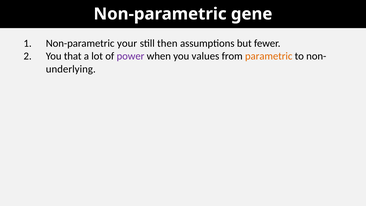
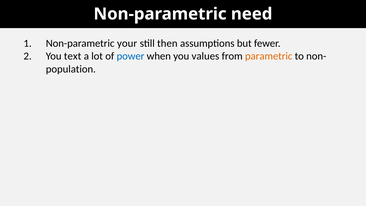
gene: gene -> need
that: that -> text
power colour: purple -> blue
underlying: underlying -> population
